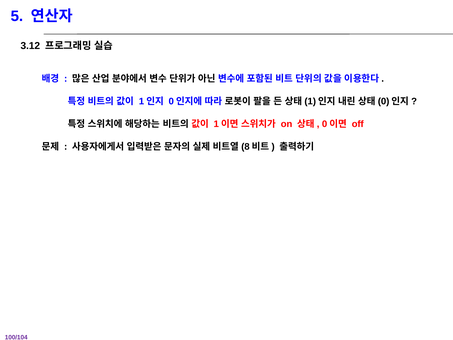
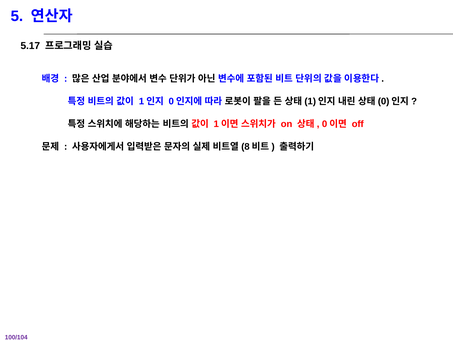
3.12: 3.12 -> 5.17
